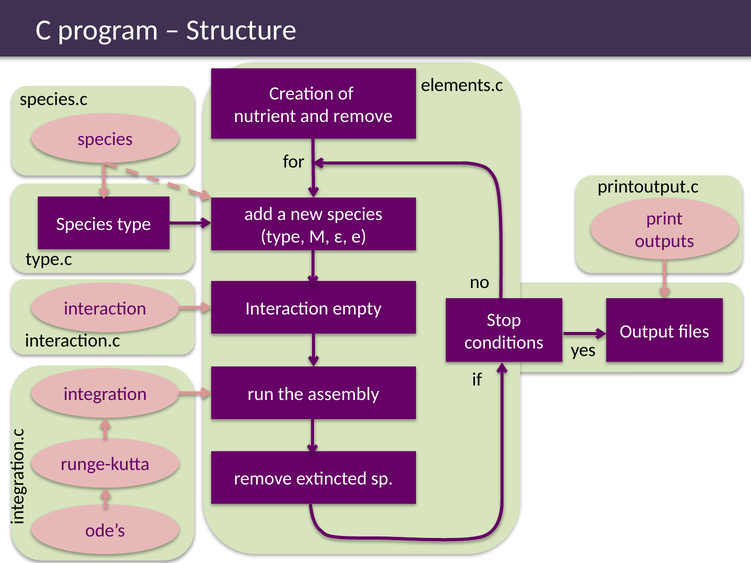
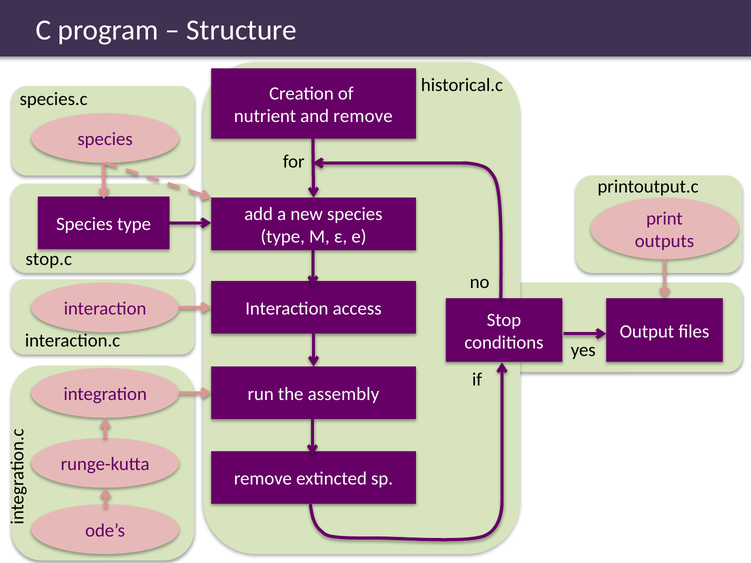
elements.c: elements.c -> historical.c
type.c: type.c -> stop.c
empty: empty -> access
